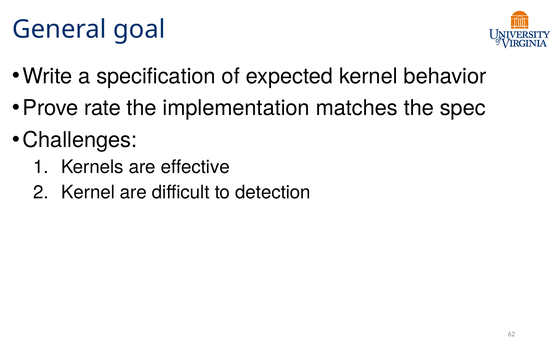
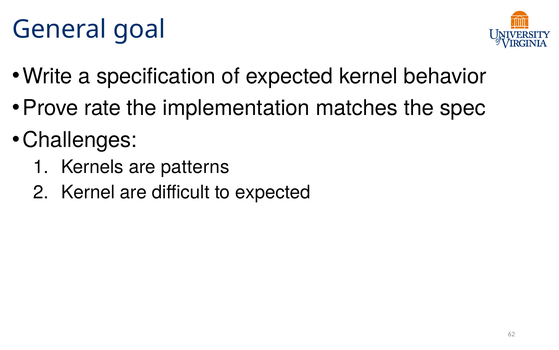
effective: effective -> patterns
to detection: detection -> expected
